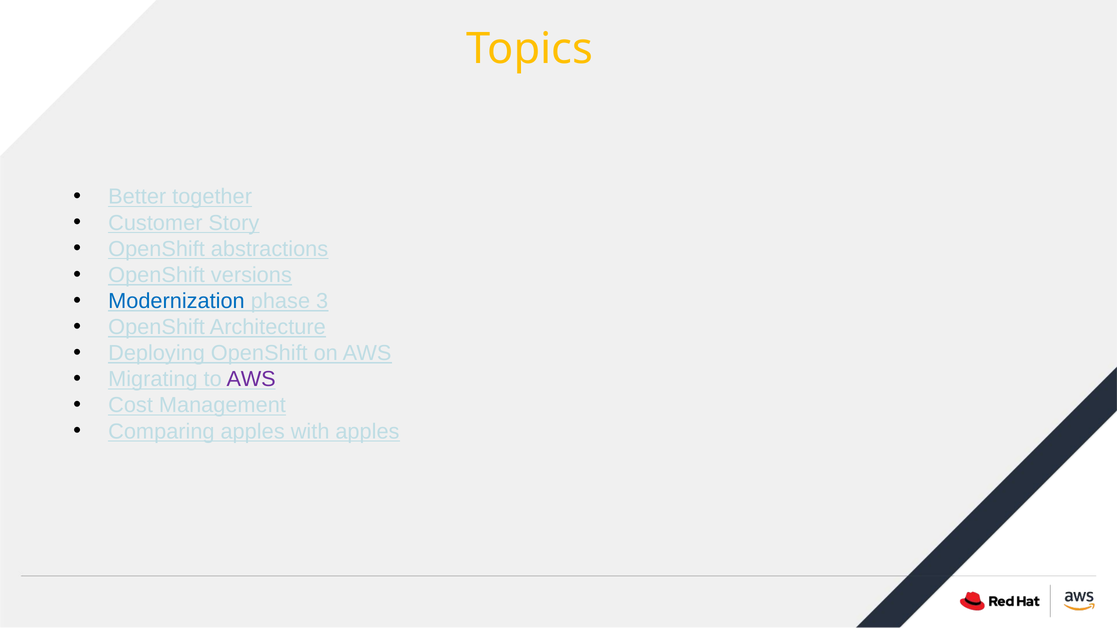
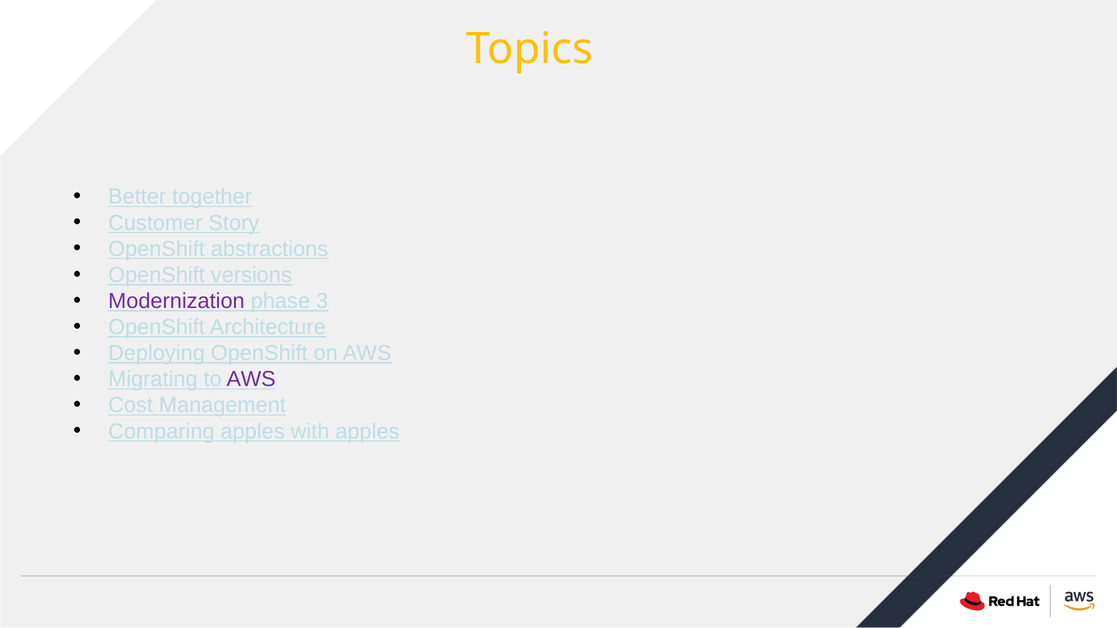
Modernization colour: blue -> purple
